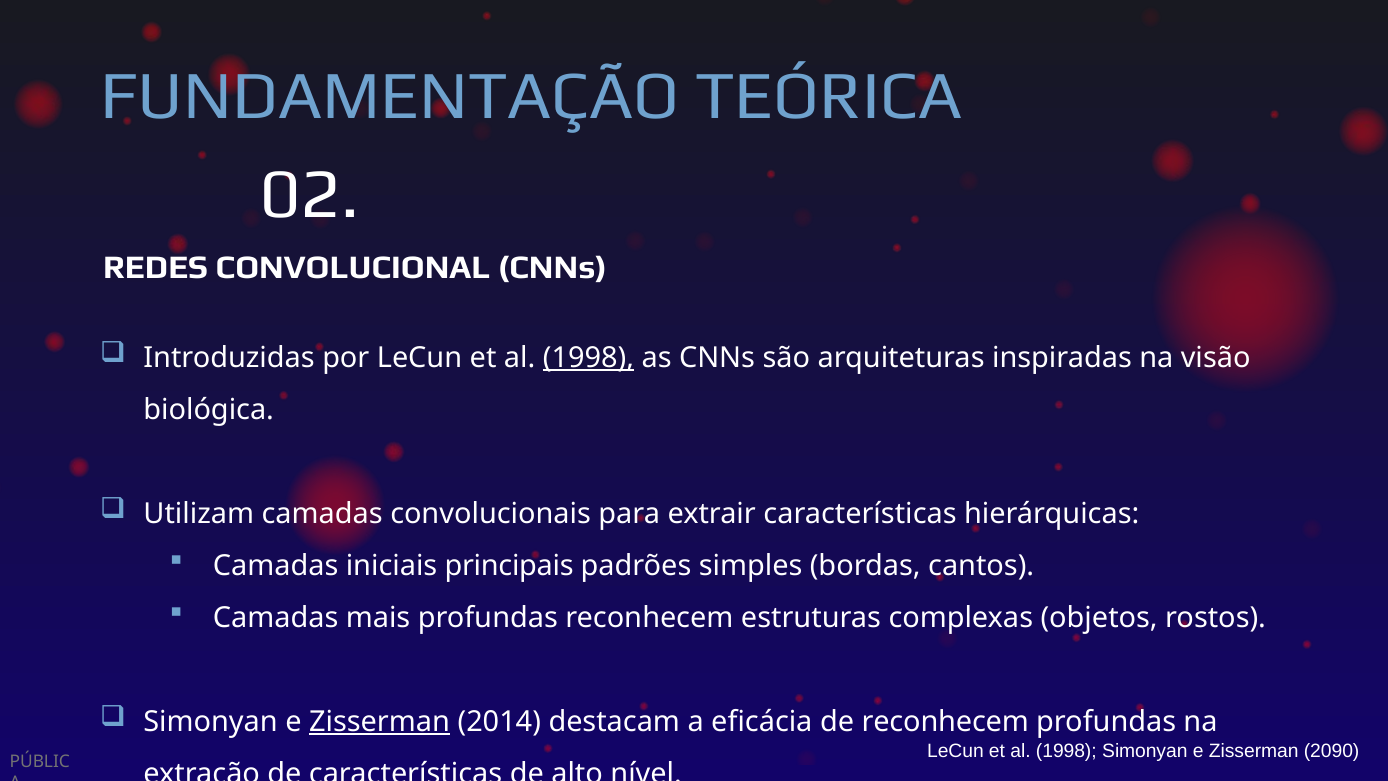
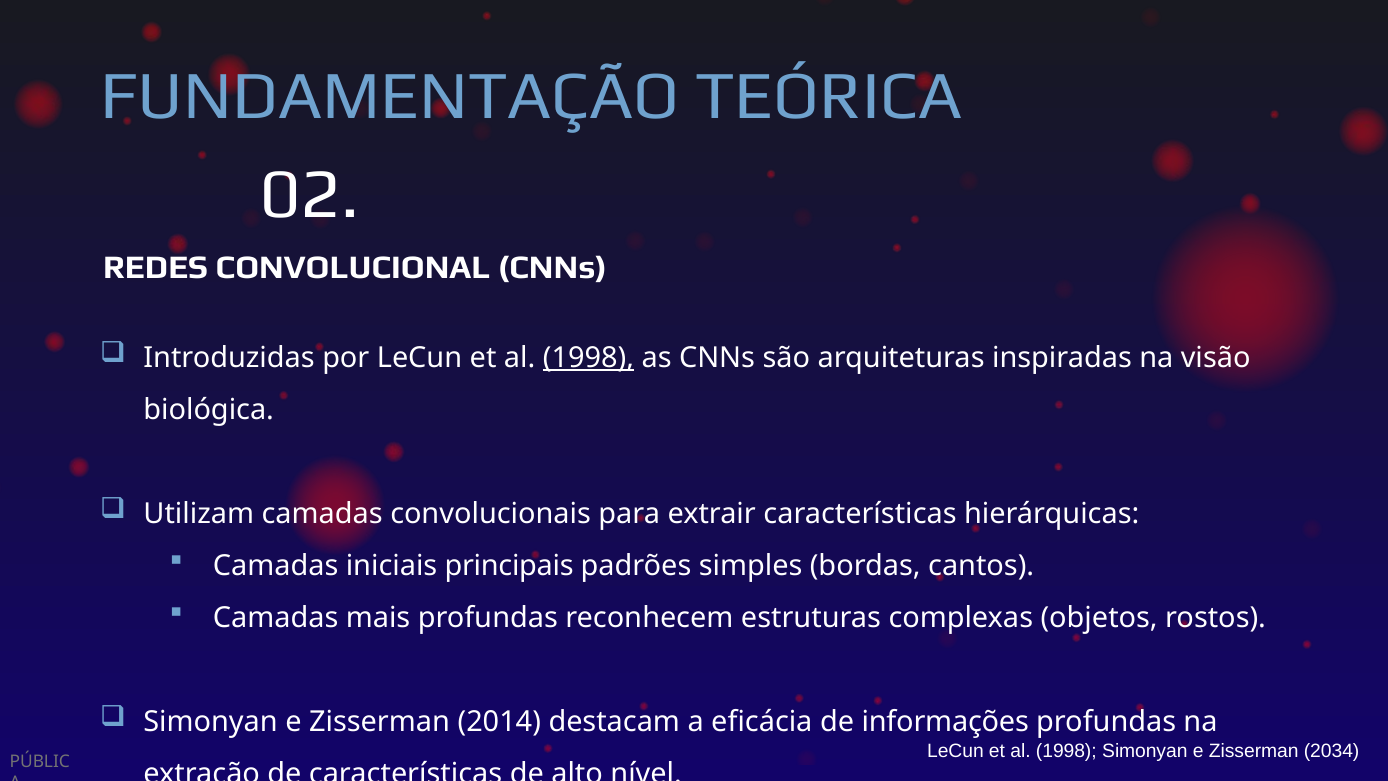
Zisserman at (380, 722) underline: present -> none
de reconhecem: reconhecem -> informações
2090: 2090 -> 2034
